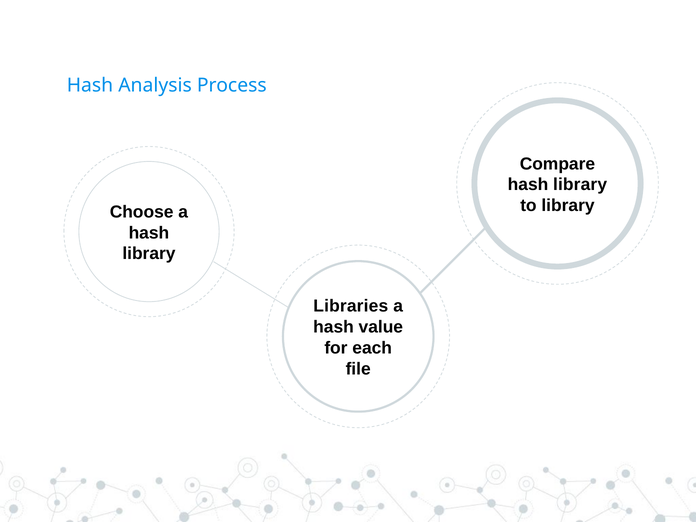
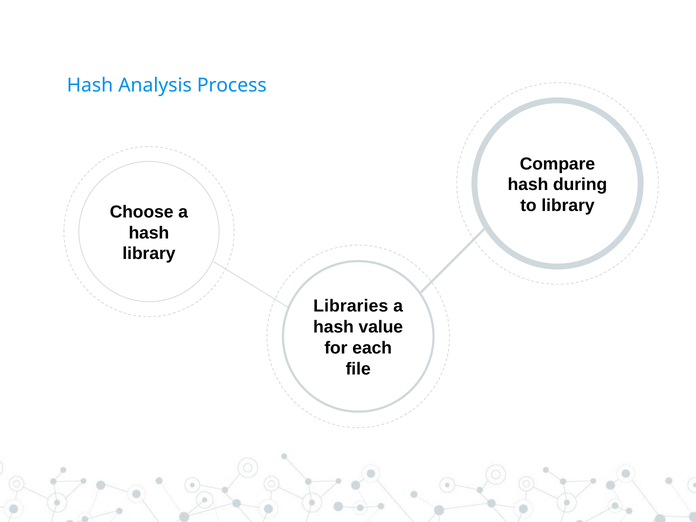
library at (580, 185): library -> during
